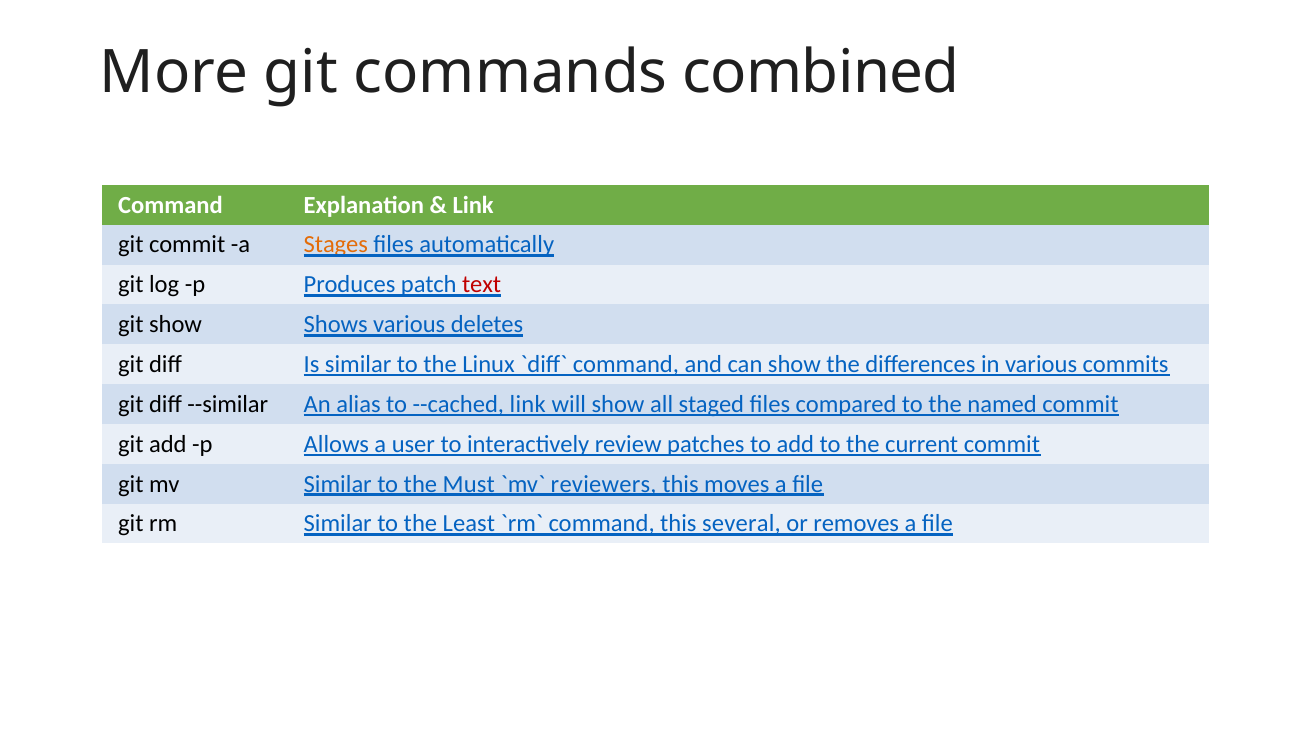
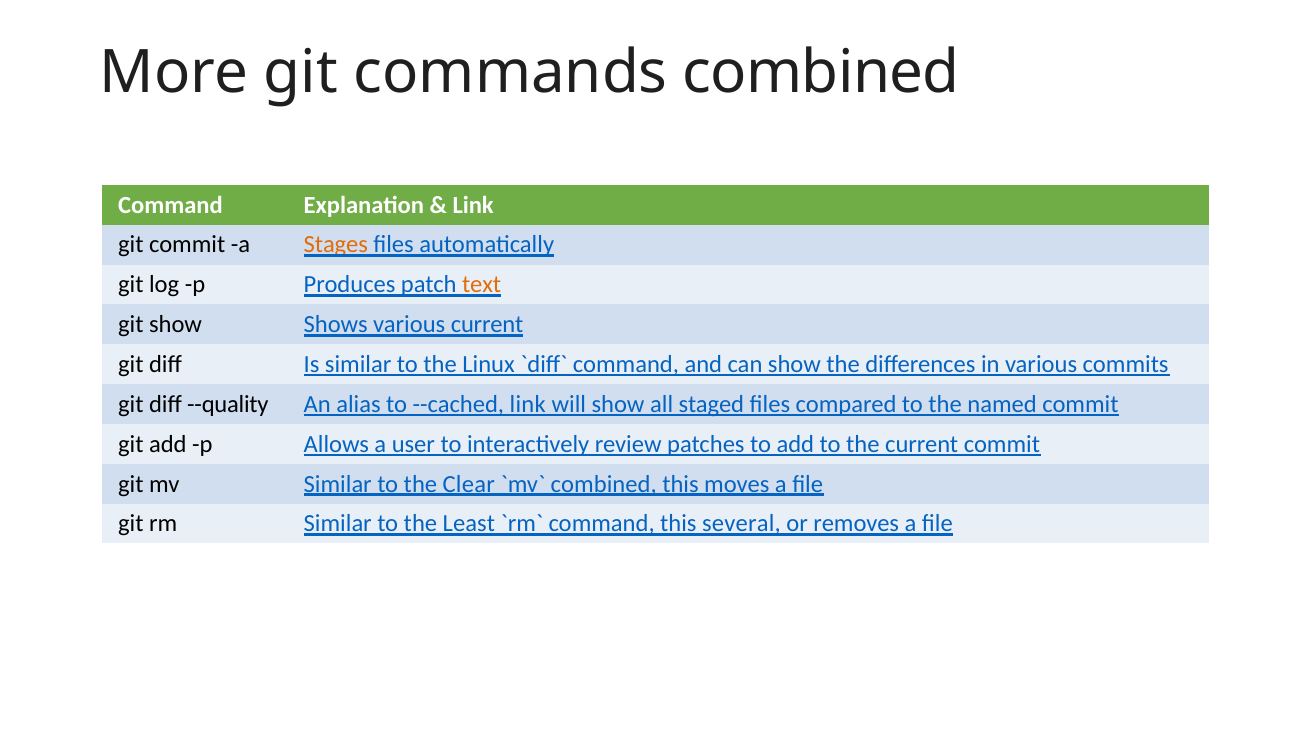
text colour: red -> orange
various deletes: deletes -> current
--similar: --similar -> --quality
Must: Must -> Clear
reviewers at (604, 484): reviewers -> combined
